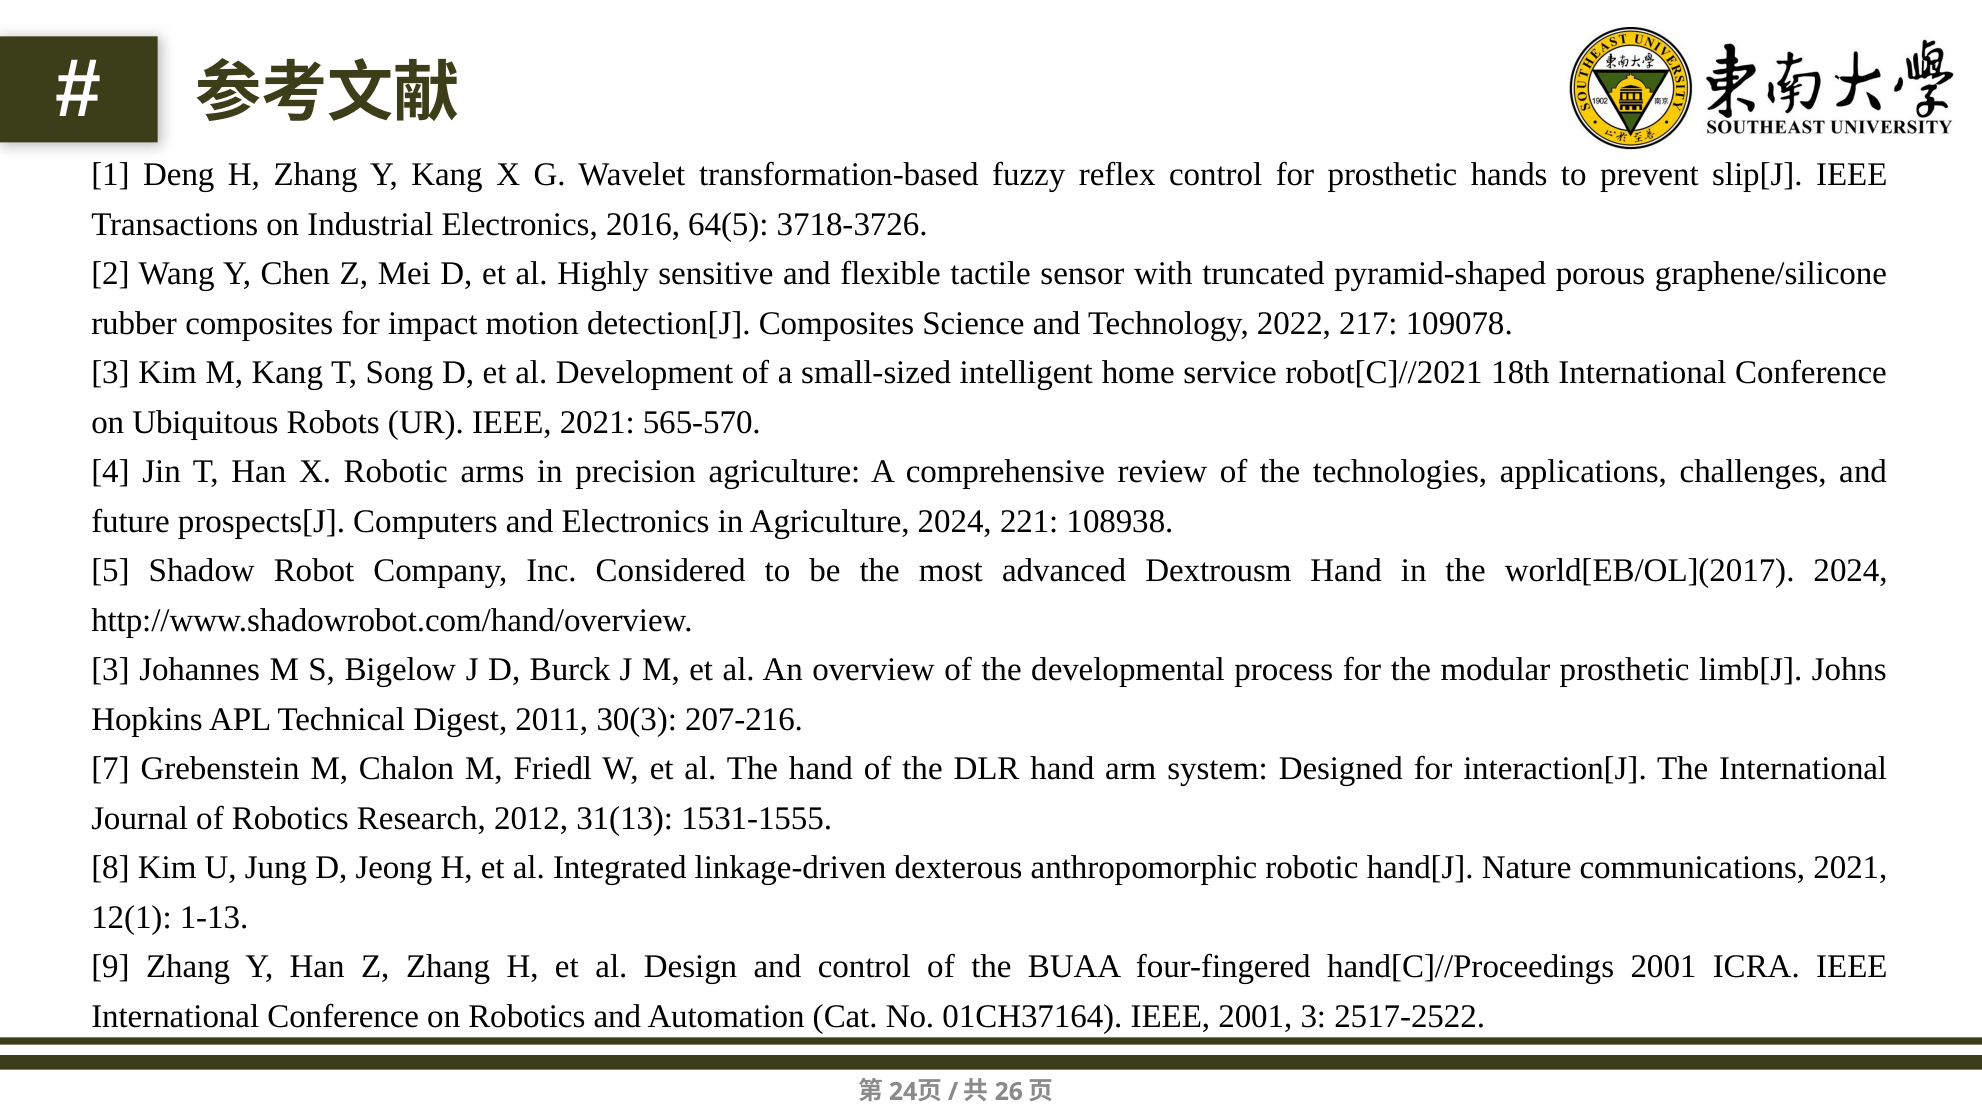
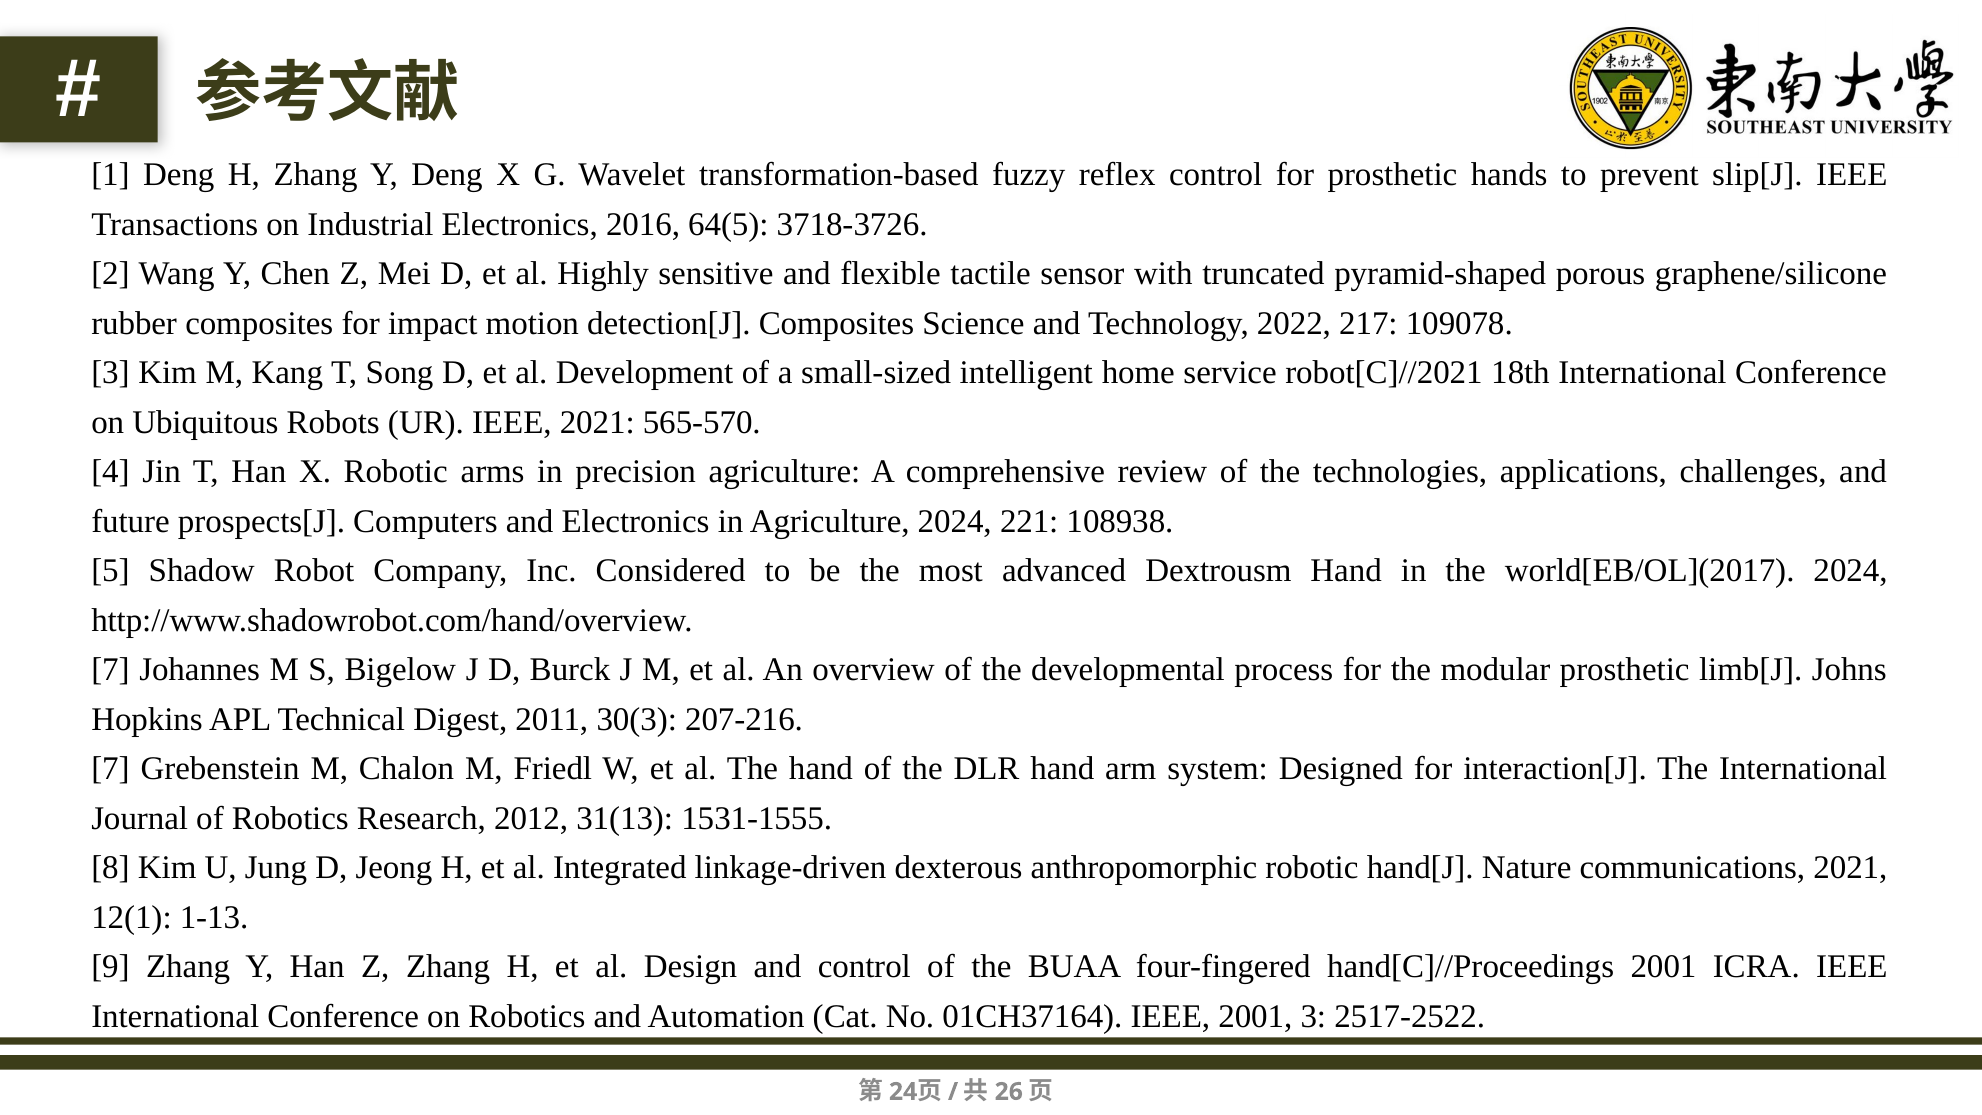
Y Kang: Kang -> Deng
3 at (110, 670): 3 -> 7
